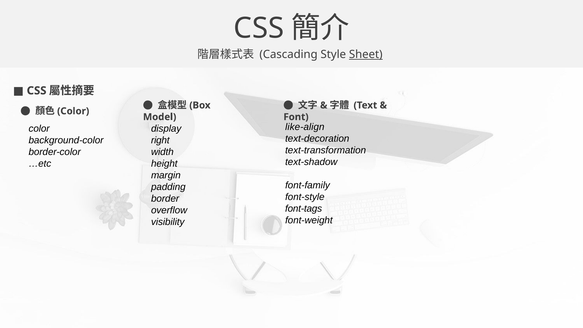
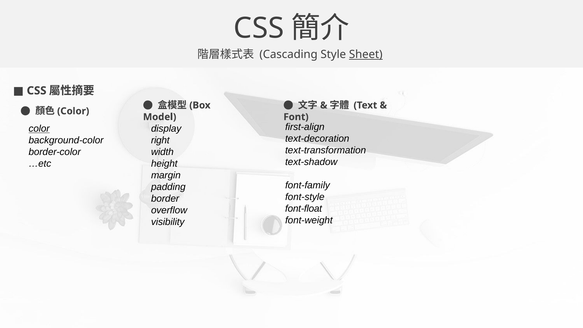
like-align: like-align -> first-align
color at (39, 129) underline: none -> present
font-tags: font-tags -> font-float
